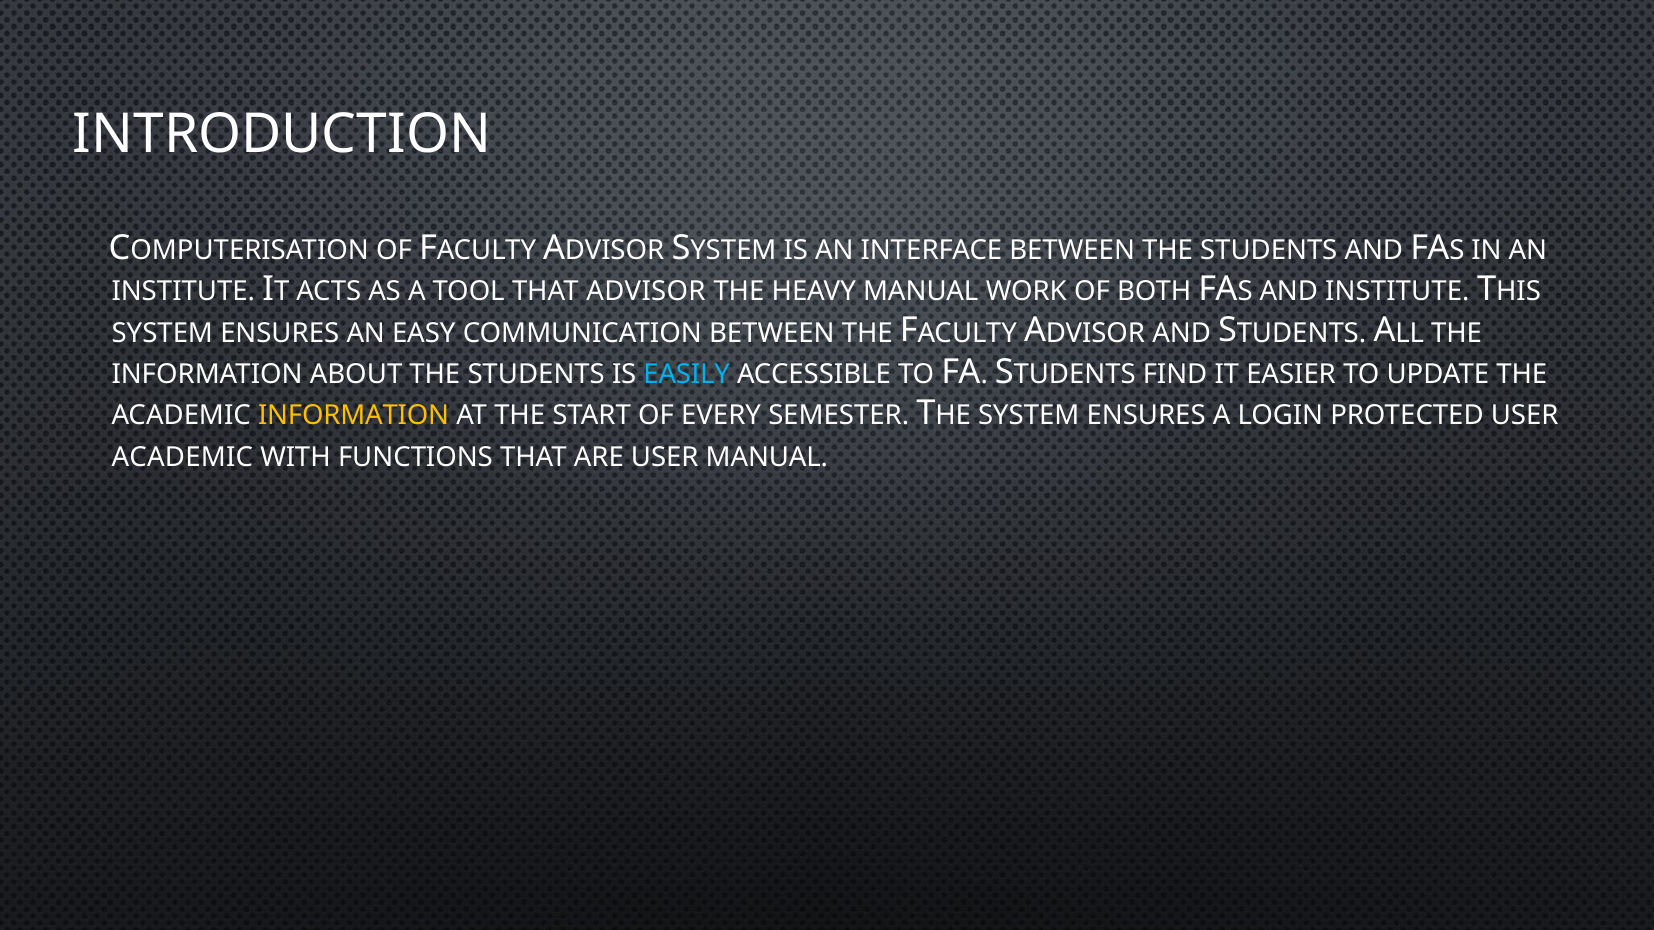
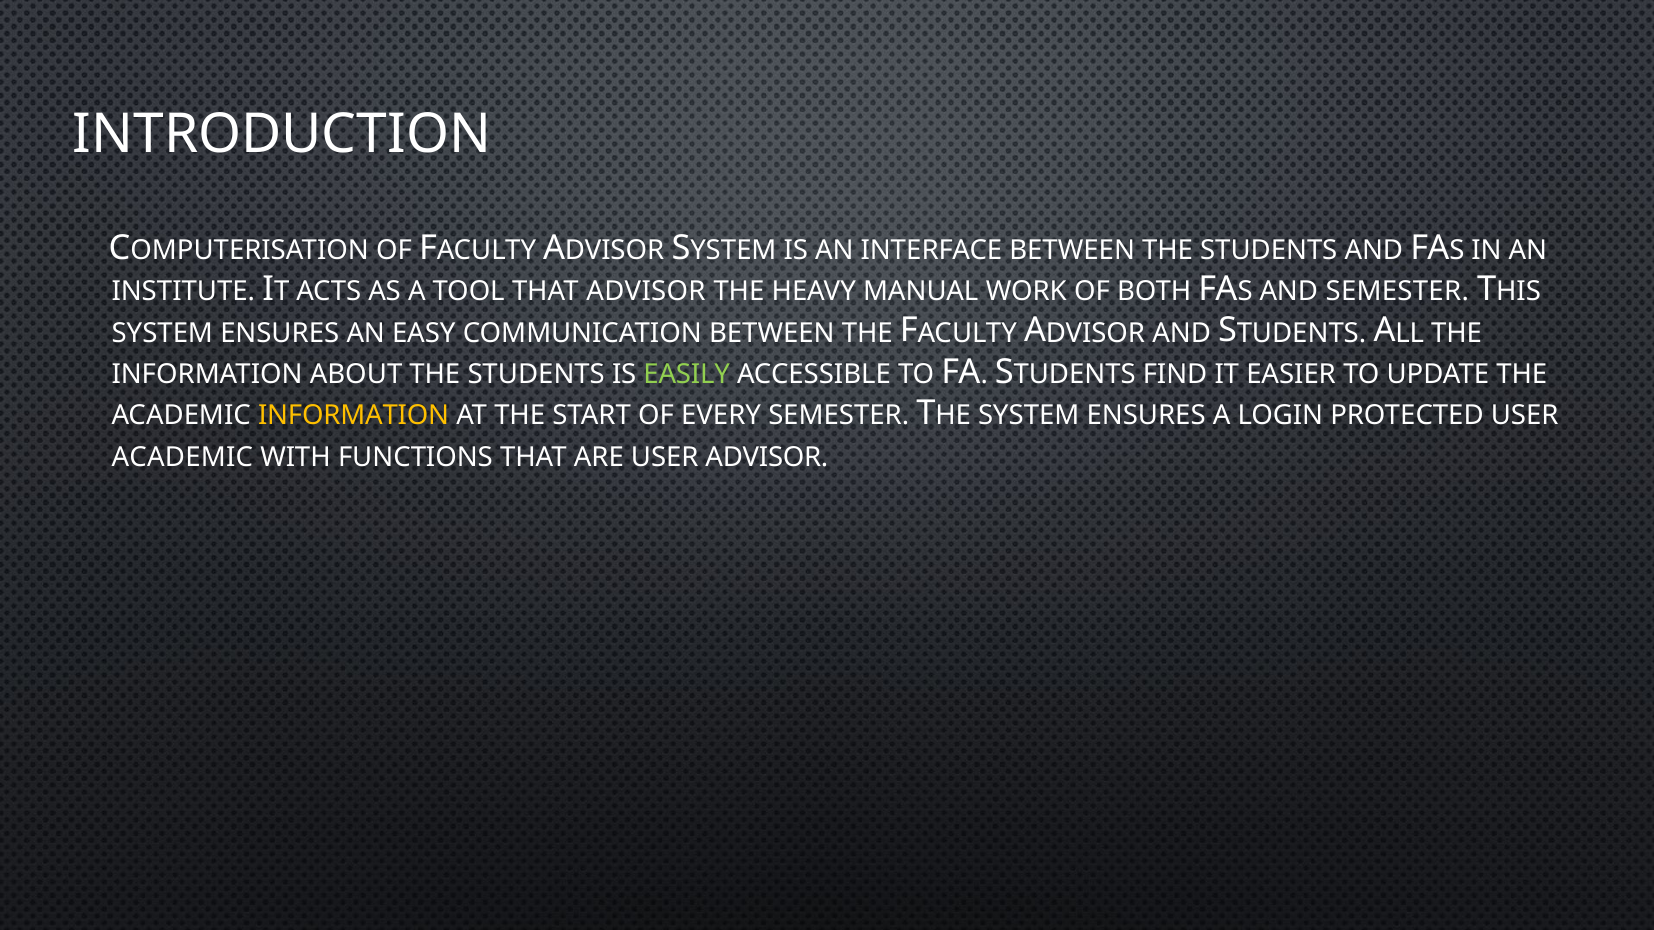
AND INSTITUTE: INSTITUTE -> SEMESTER
EASILY colour: light blue -> light green
USER MANUAL: MANUAL -> ADVISOR
